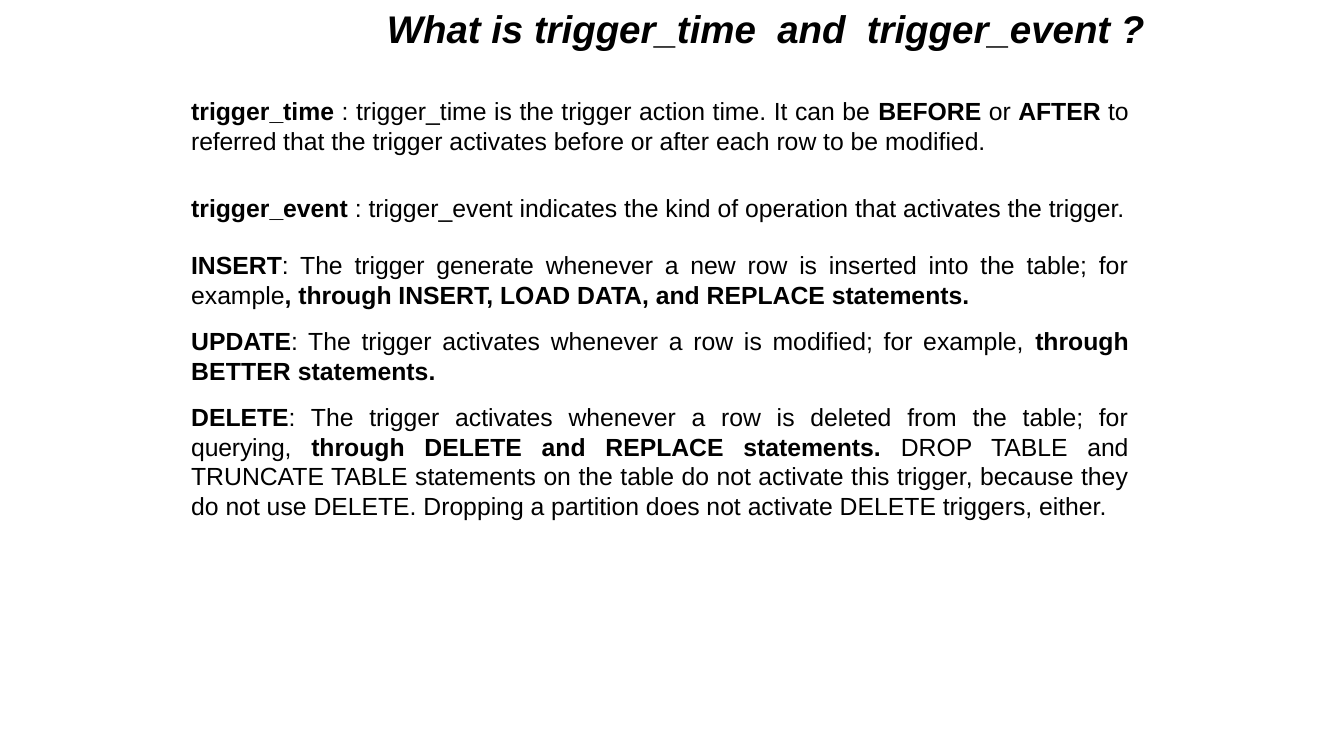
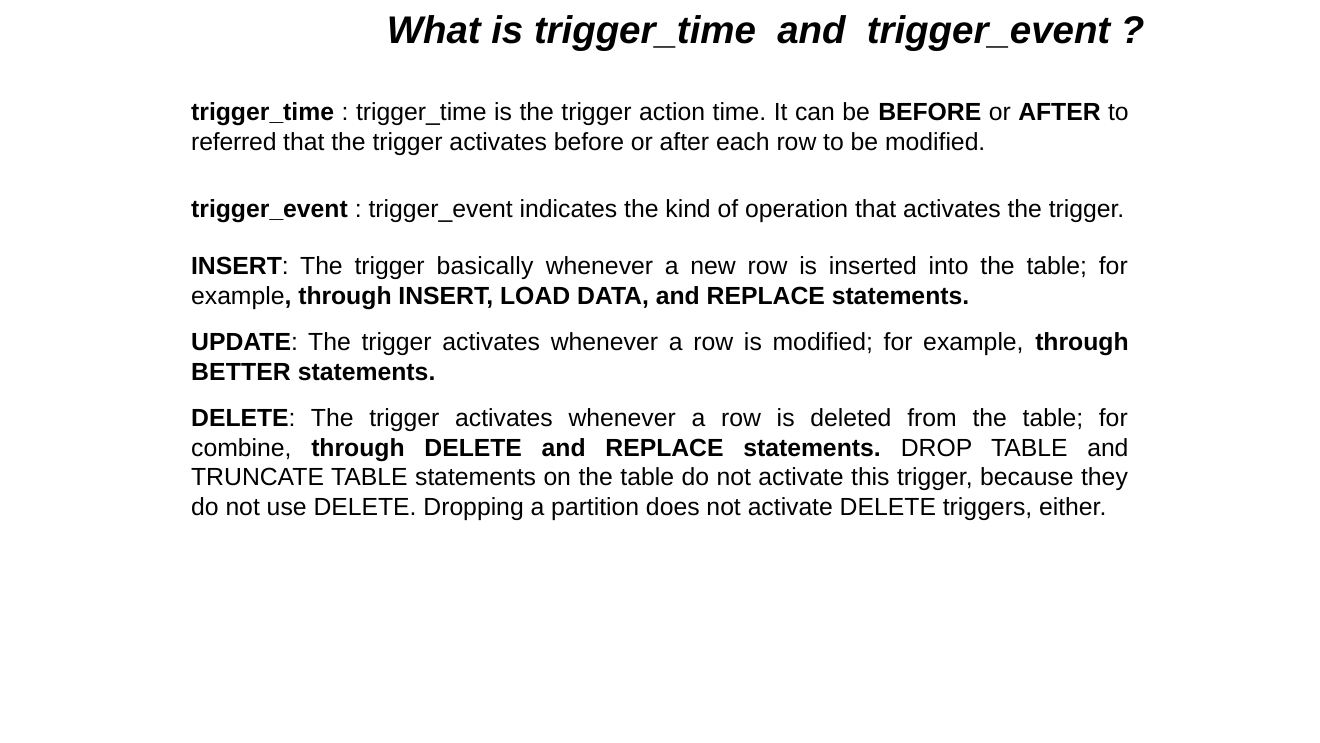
generate: generate -> basically
querying: querying -> combine
